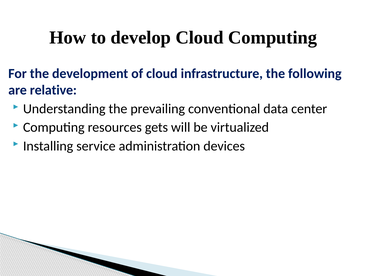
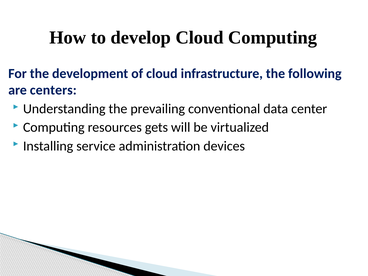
relative: relative -> centers
